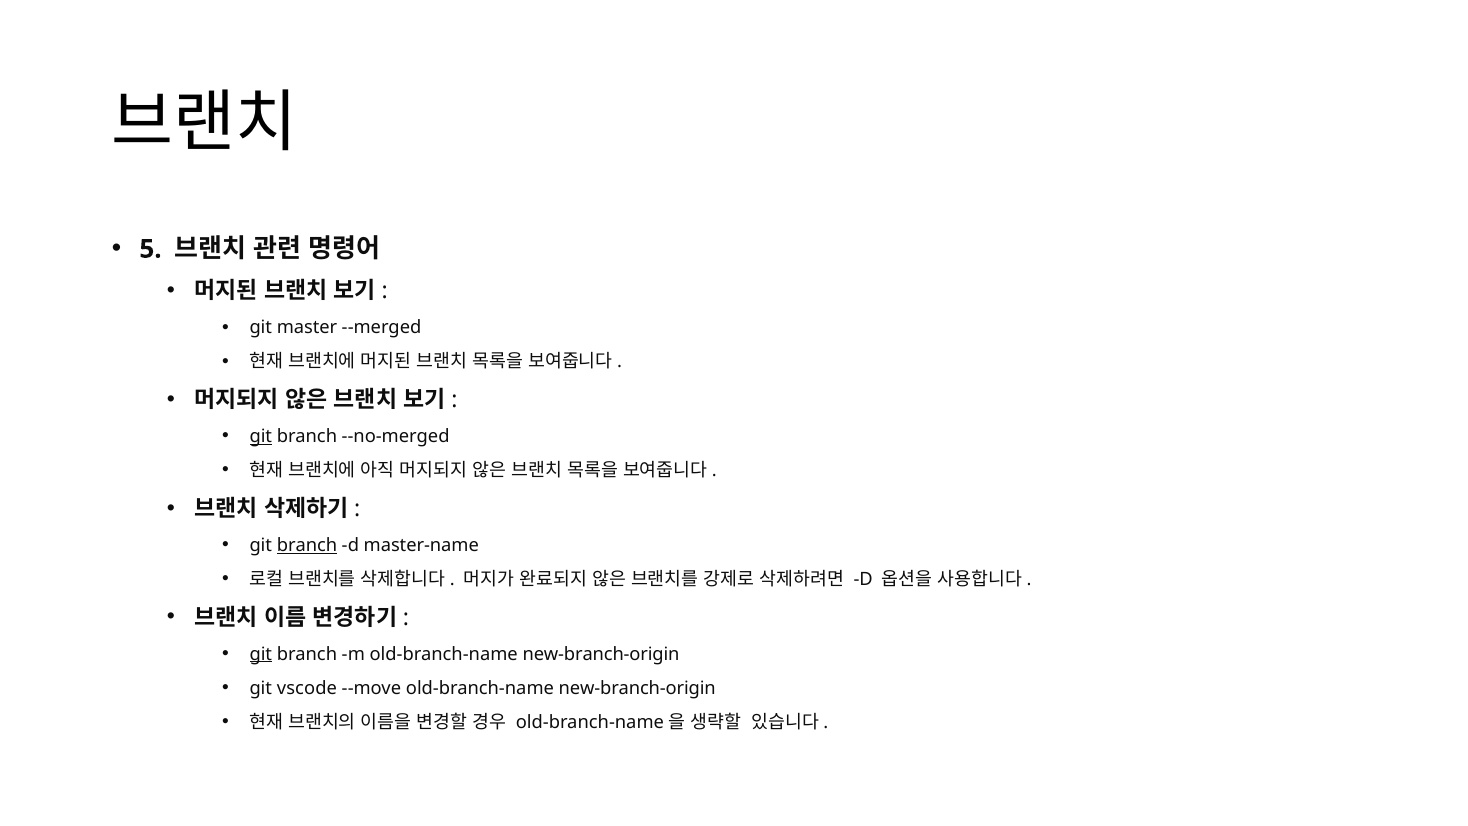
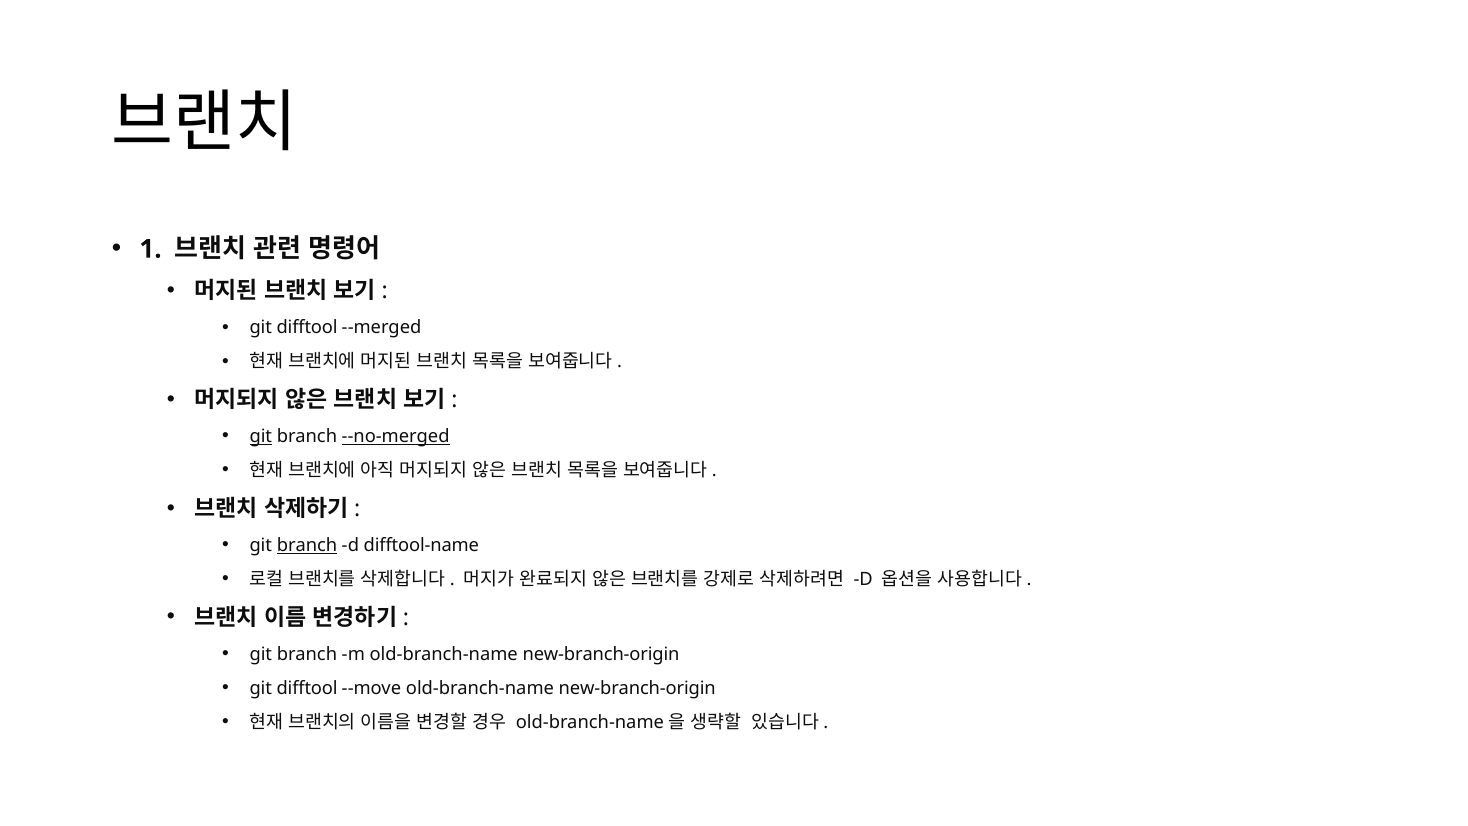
5: 5 -> 1
master at (307, 328): master -> difftool
--no-merged underline: none -> present
master-name: master-name -> difftool-name
git at (261, 654) underline: present -> none
vscode at (307, 688): vscode -> difftool
